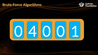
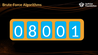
4: 4 -> 8
